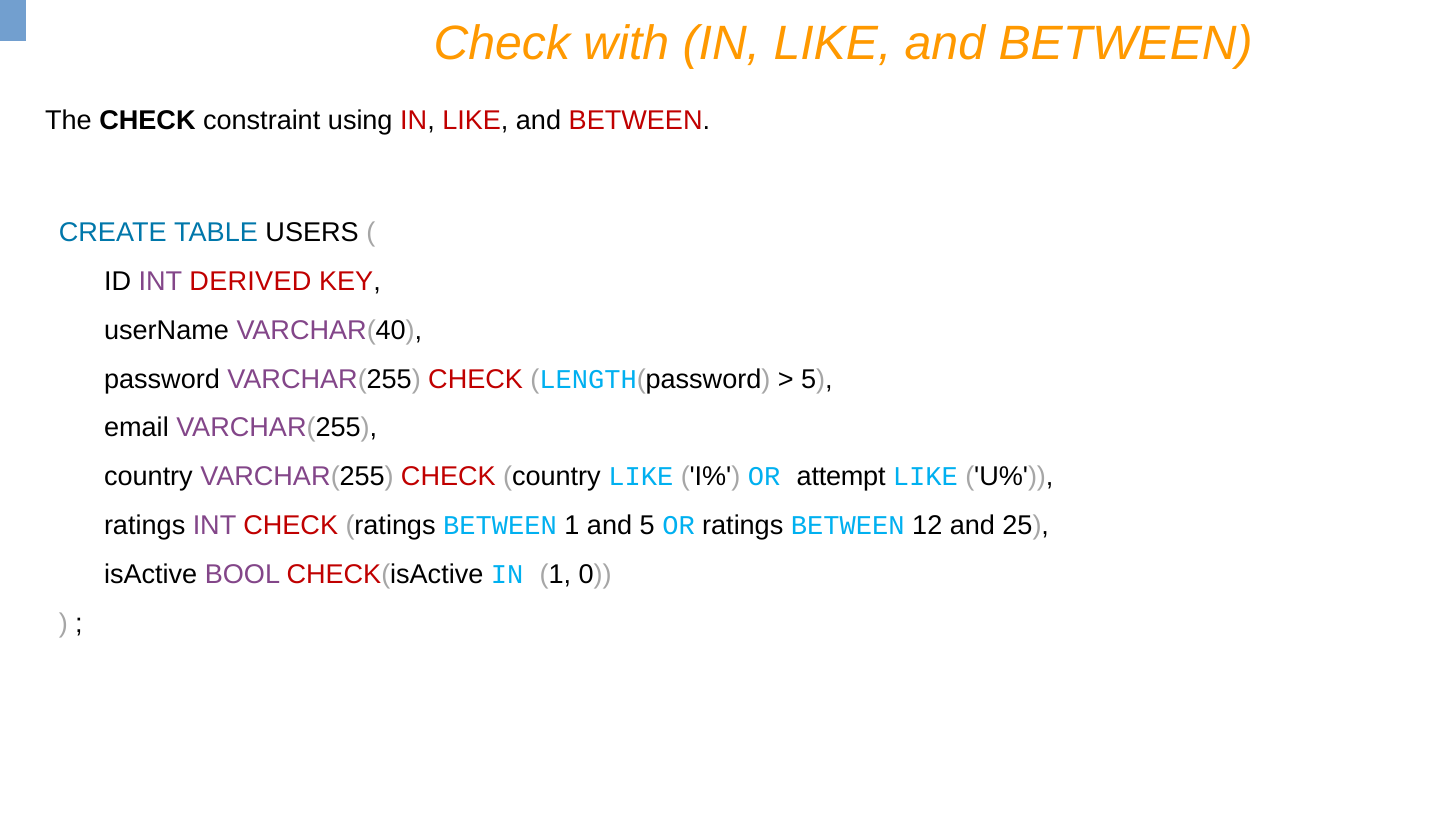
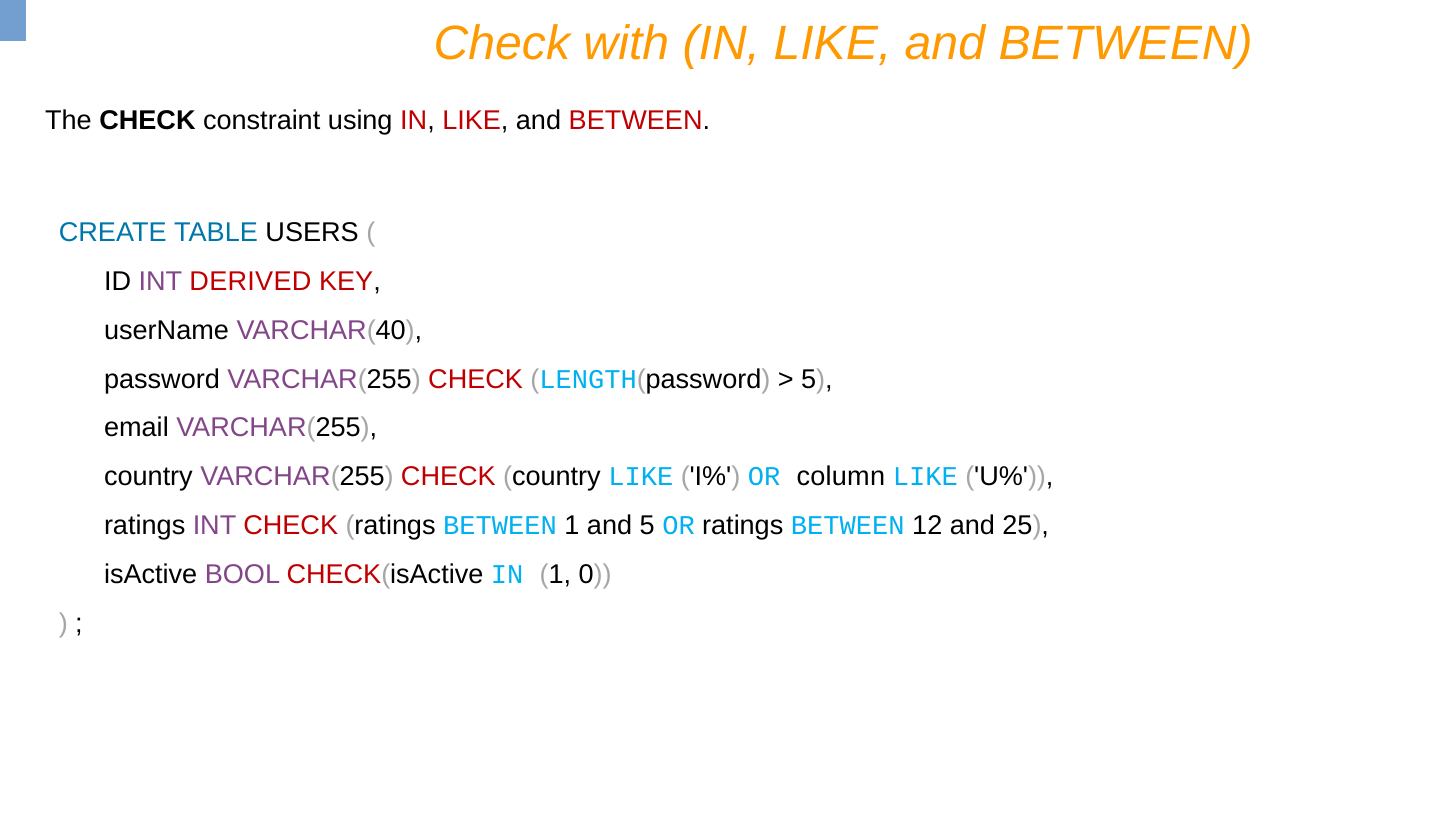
attempt: attempt -> column
